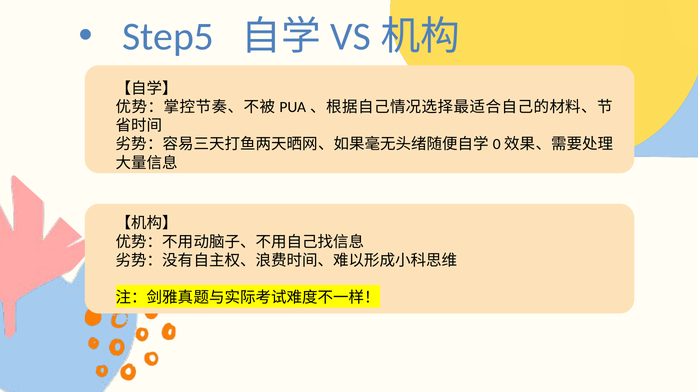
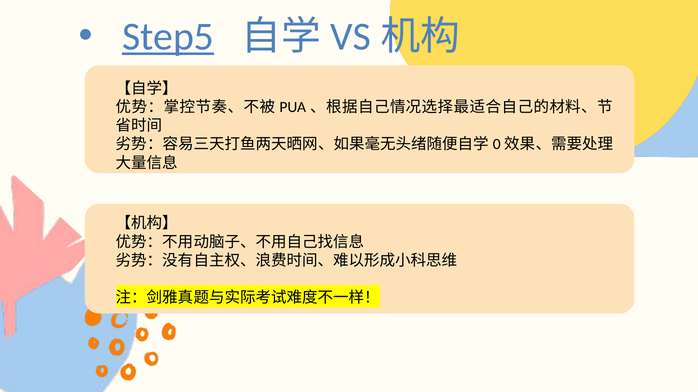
Step5 underline: none -> present
